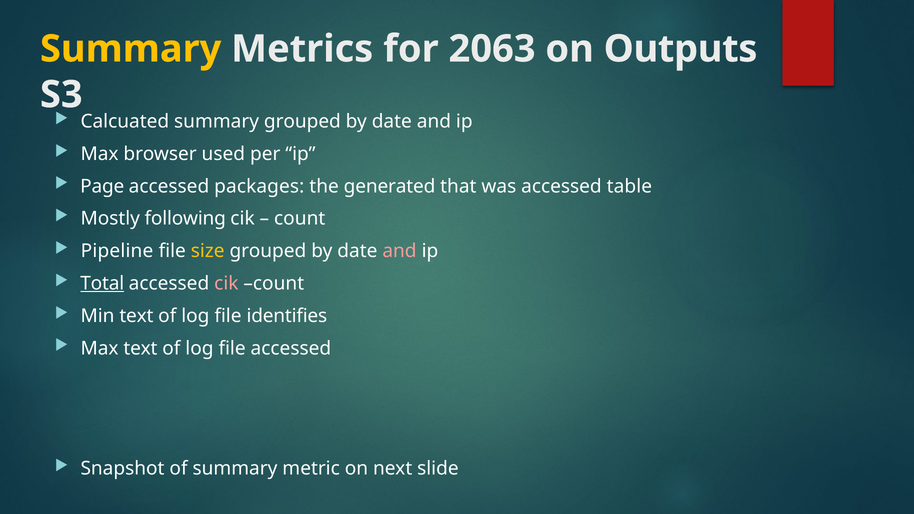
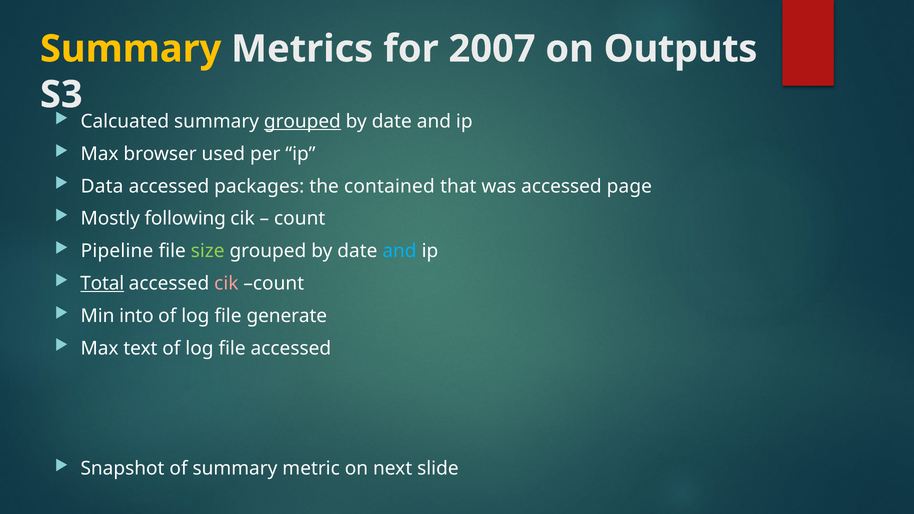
2063: 2063 -> 2007
grouped at (302, 121) underline: none -> present
Page: Page -> Data
generated: generated -> contained
table: table -> page
size colour: yellow -> light green
and at (400, 251) colour: pink -> light blue
Min text: text -> into
identifies: identifies -> generate
